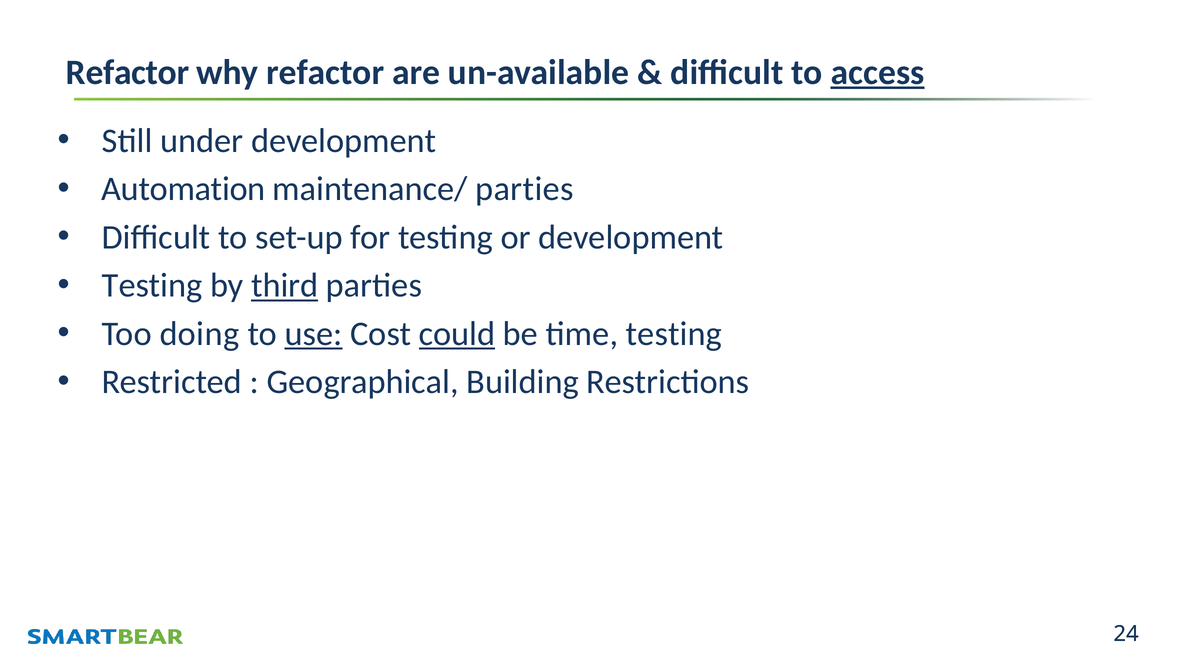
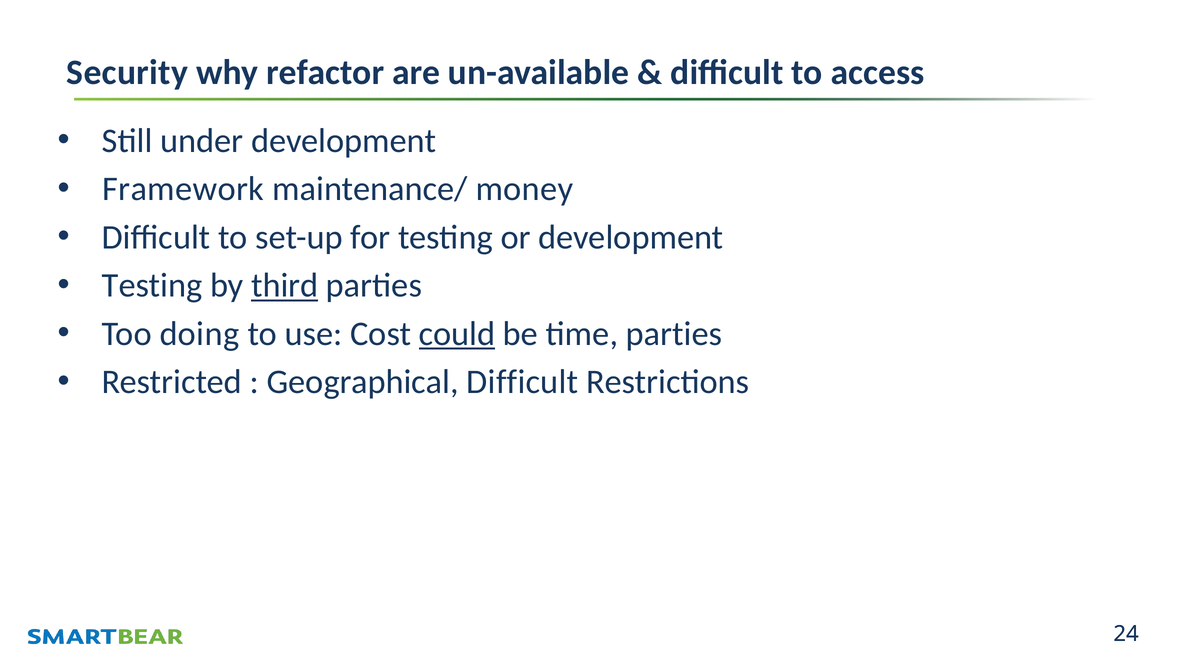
Refactor at (128, 72): Refactor -> Security
access underline: present -> none
Automation: Automation -> Framework
maintenance/ parties: parties -> money
use underline: present -> none
time testing: testing -> parties
Geographical Building: Building -> Difficult
